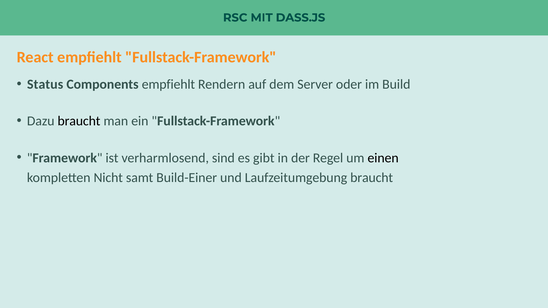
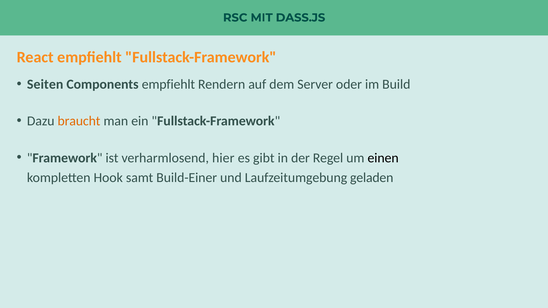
Status: Status -> Seiten
braucht at (79, 121) colour: black -> orange
sind: sind -> hier
Nicht: Nicht -> Hook
Laufzeitumgebung braucht: braucht -> geladen
